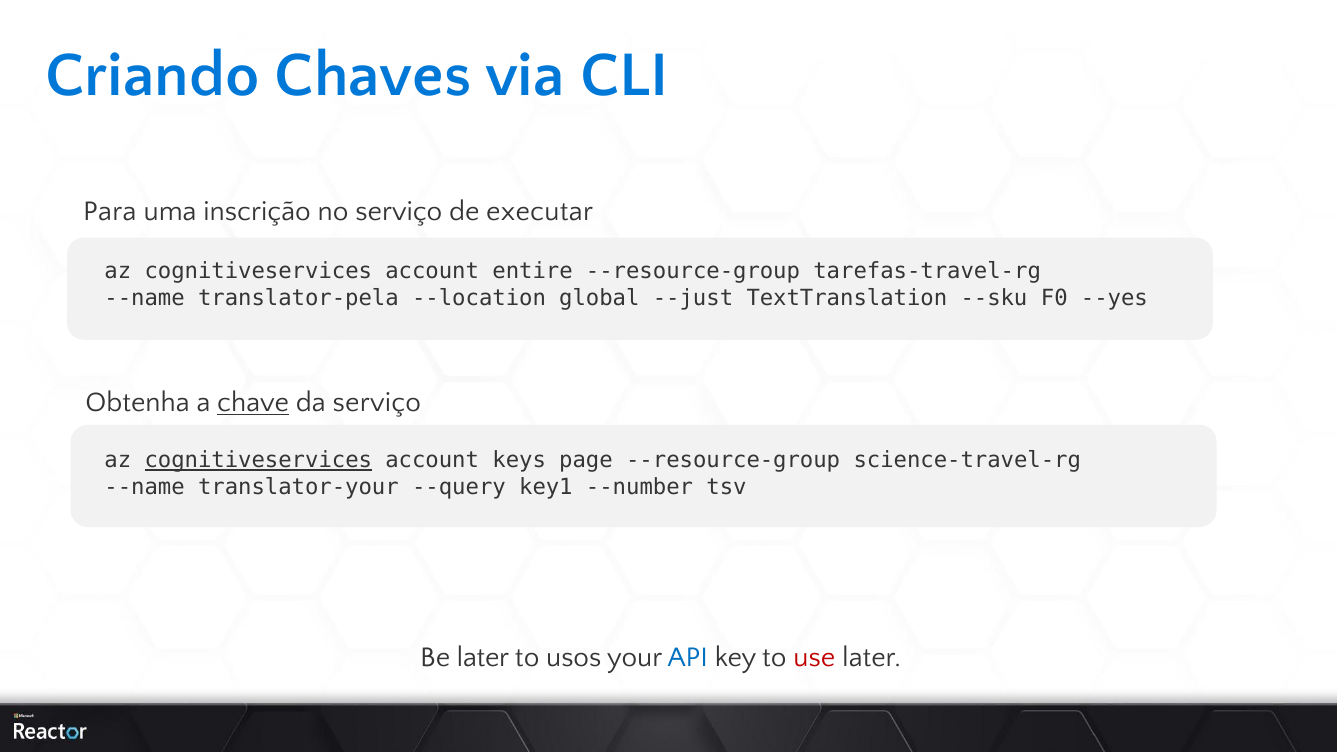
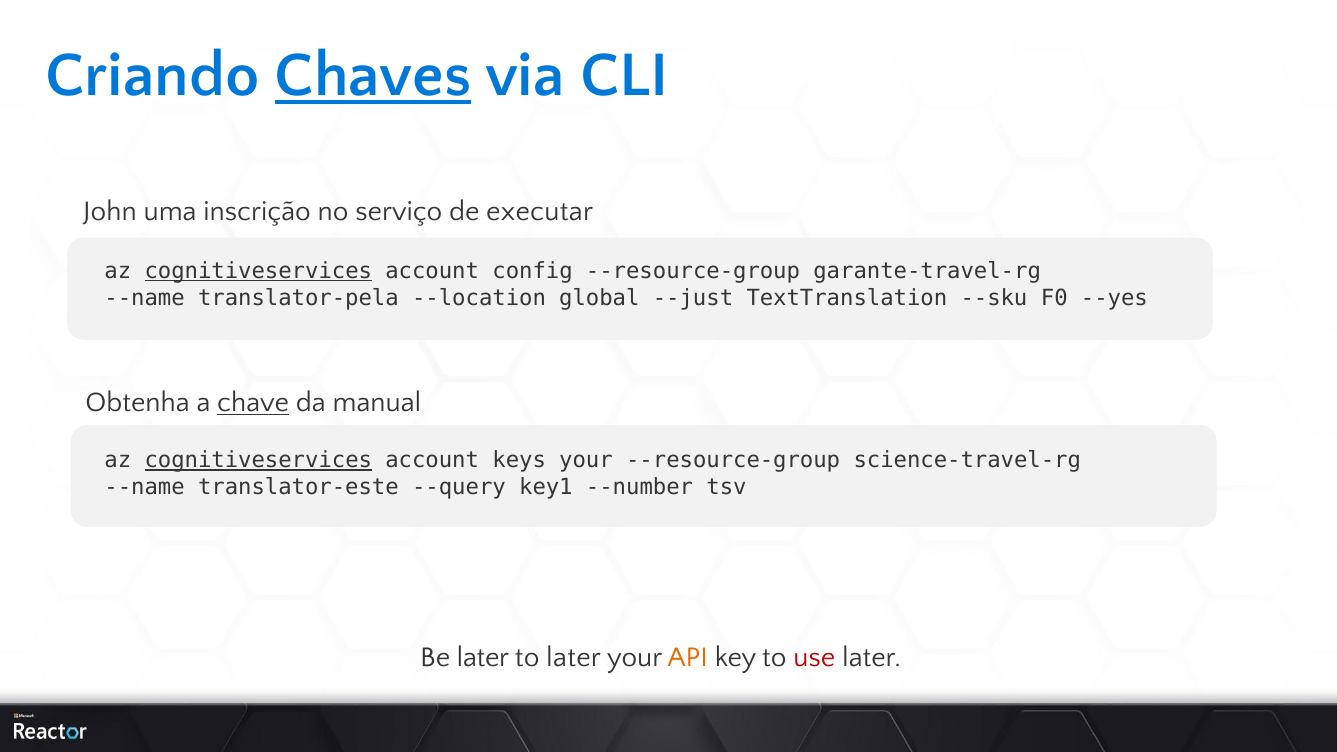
Chaves underline: none -> present
Para: Para -> John
cognitiveservices at (258, 271) underline: none -> present
entire: entire -> config
tarefas-travel-rg: tarefas-travel-rg -> garante-travel-rg
da serviço: serviço -> manual
keys page: page -> your
translator-your: translator-your -> translator-este
to usos: usos -> later
API colour: blue -> orange
